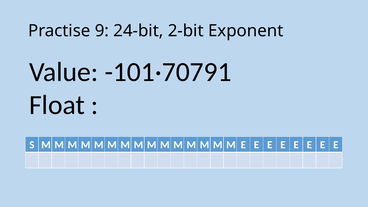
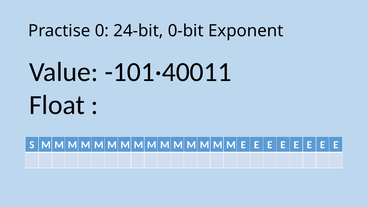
9: 9 -> 0
2-bit: 2-bit -> 0-bit
-101·70791: -101·70791 -> -101·40011
